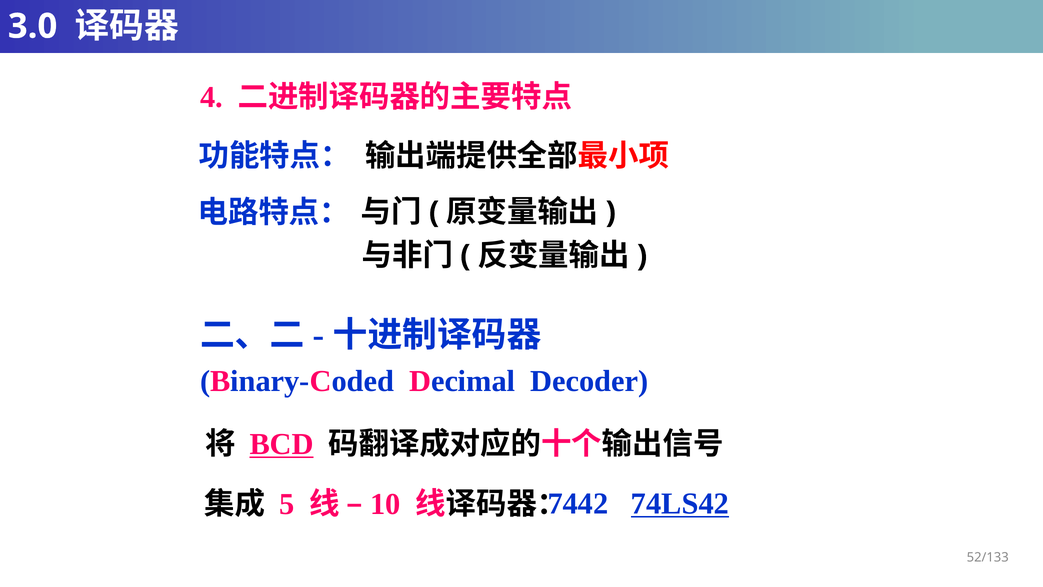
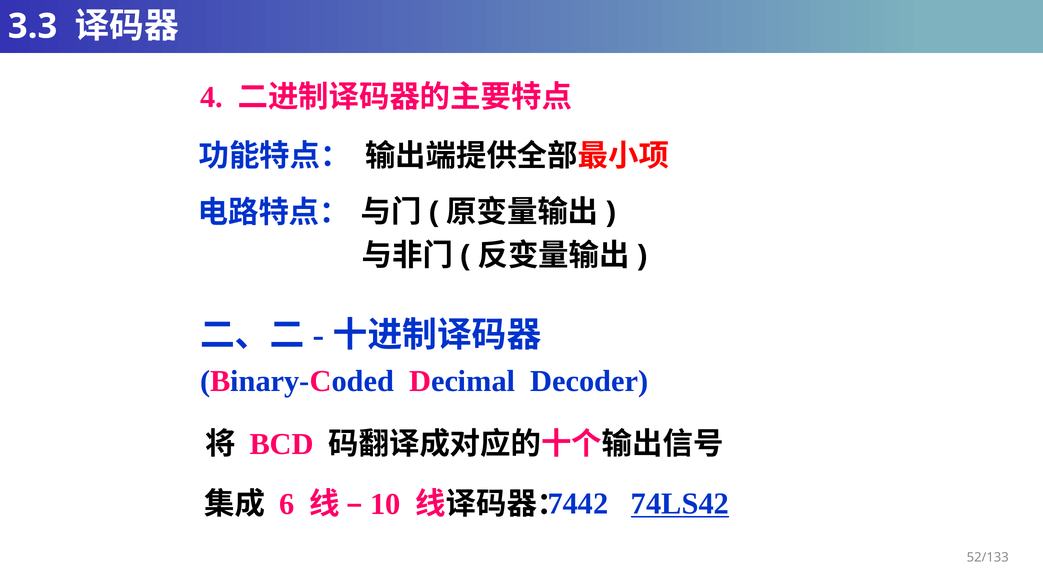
3.0: 3.0 -> 3.3
BCD underline: present -> none
5: 5 -> 6
